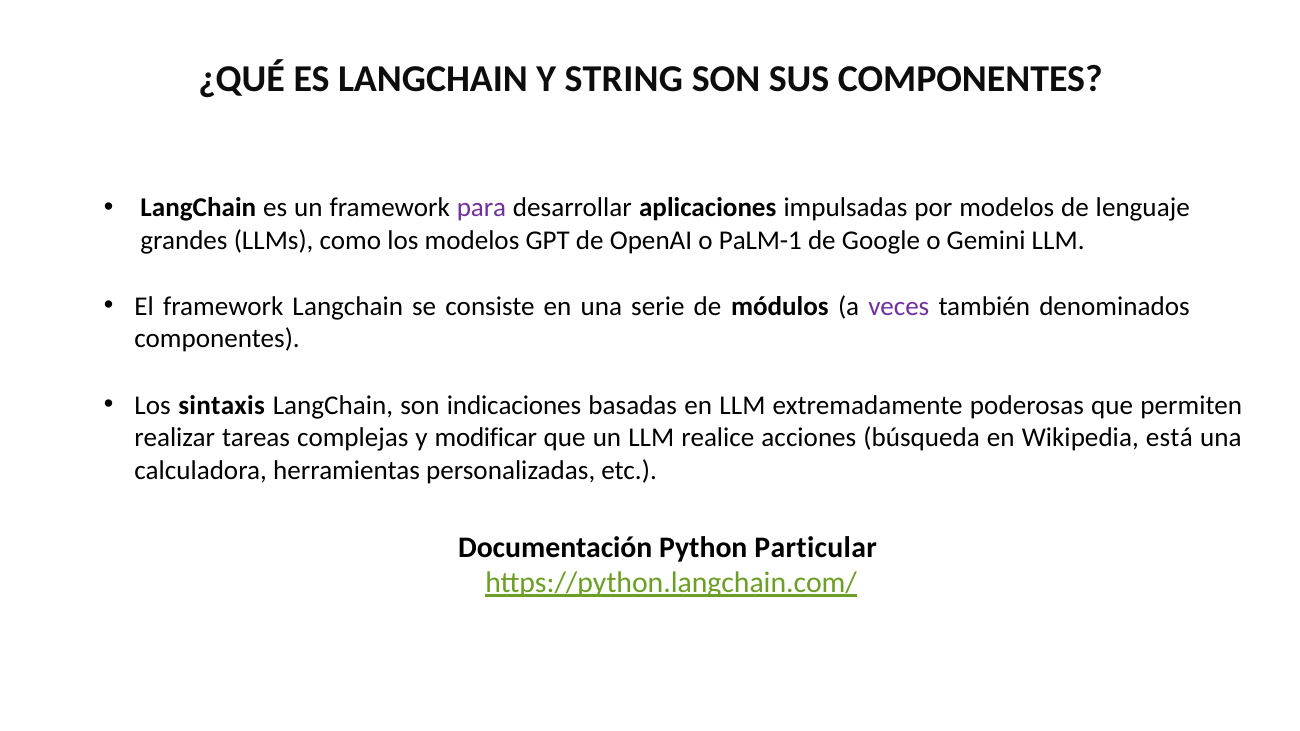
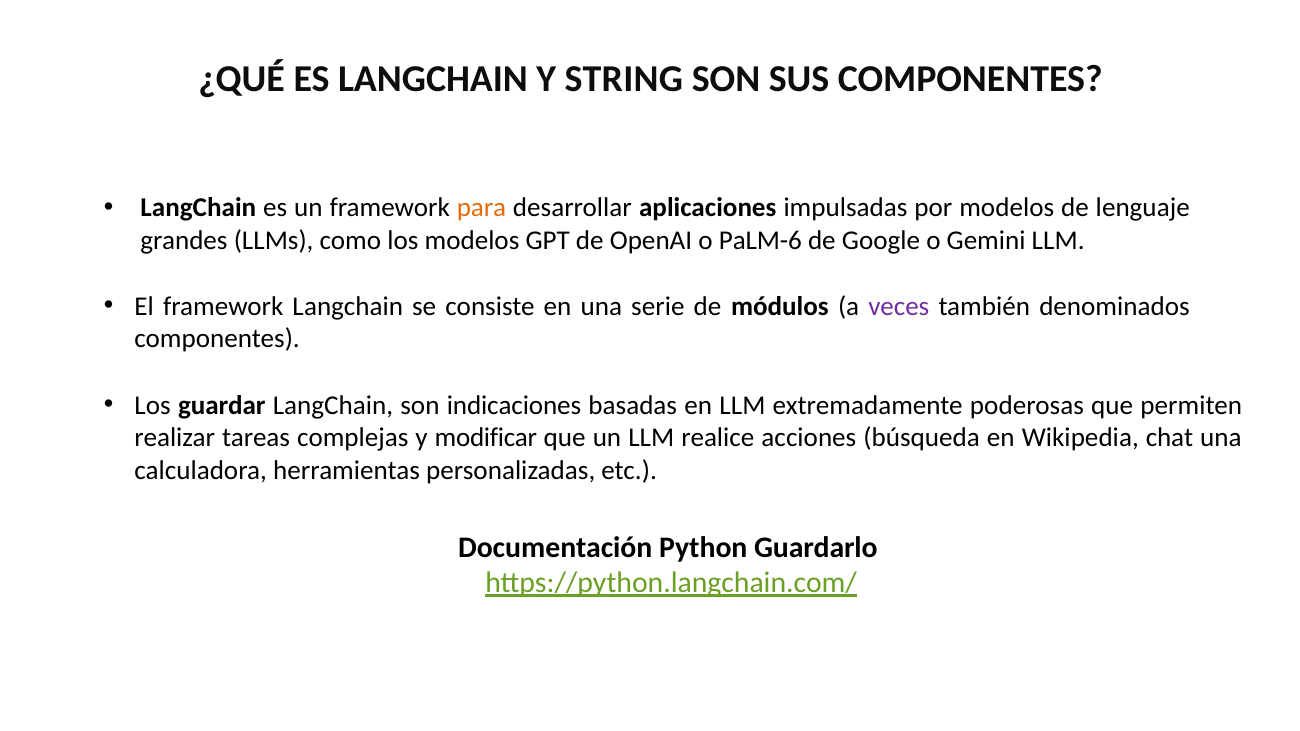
para colour: purple -> orange
PaLM-1: PaLM-1 -> PaLM-6
sintaxis: sintaxis -> guardar
está: está -> chat
Particular: Particular -> Guardarlo
